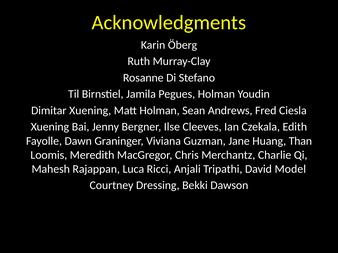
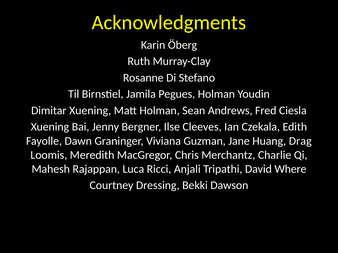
Than: Than -> Drag
Model: Model -> Where
